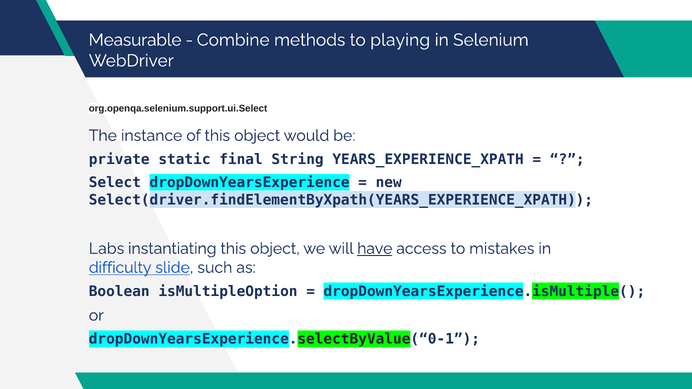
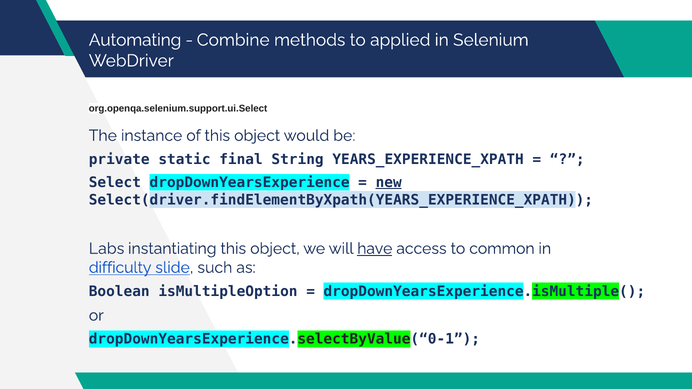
Measurable: Measurable -> Automating
playing: playing -> applied
new underline: none -> present
mistakes: mistakes -> common
